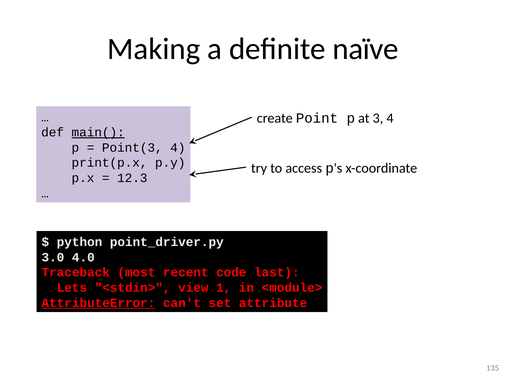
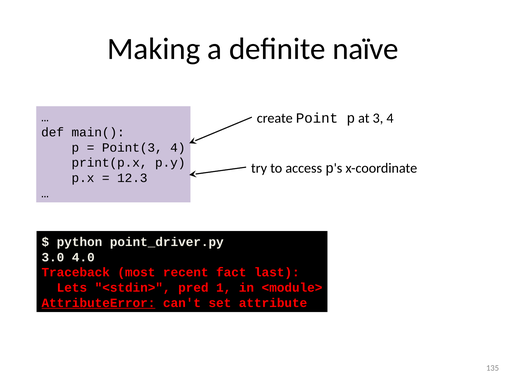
main( underline: present -> none
code: code -> fact
view: view -> pred
